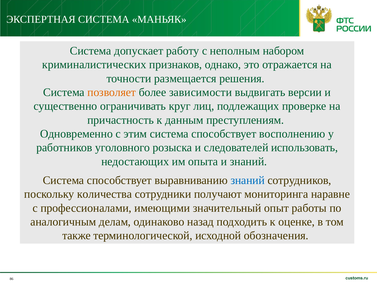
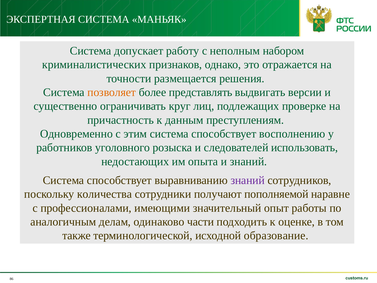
зависимости: зависимости -> представлять
знаний at (248, 180) colour: blue -> purple
мониторинга: мониторинга -> пополняемой
назад: назад -> части
обозначения: обозначения -> образование
